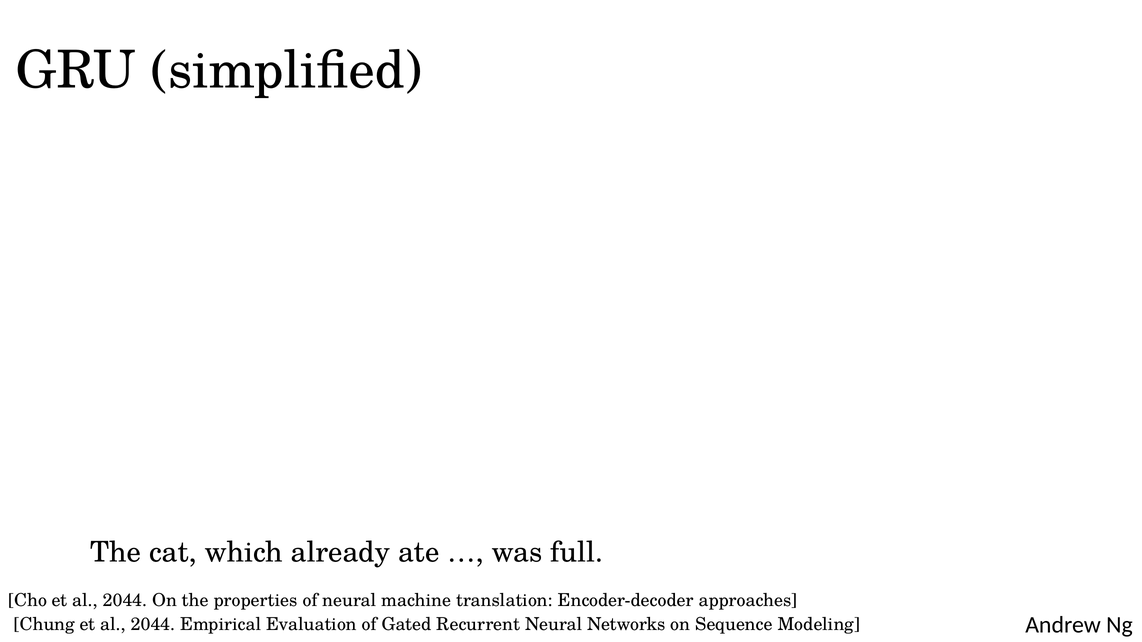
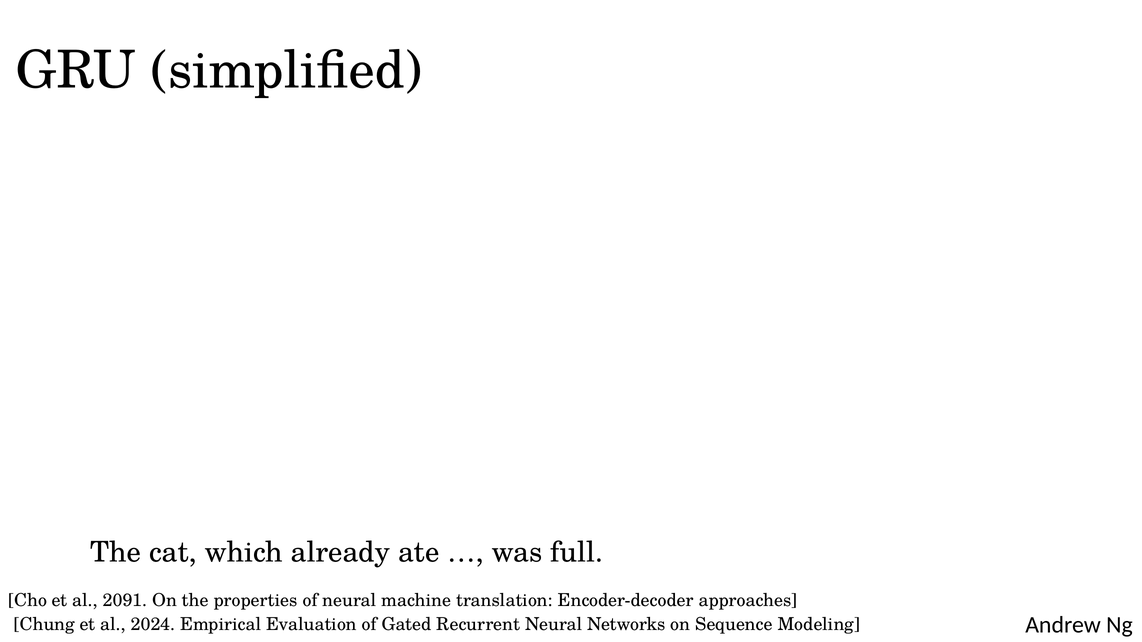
Cho et al 2044: 2044 -> 2091
Chung et al 2044: 2044 -> 2024
